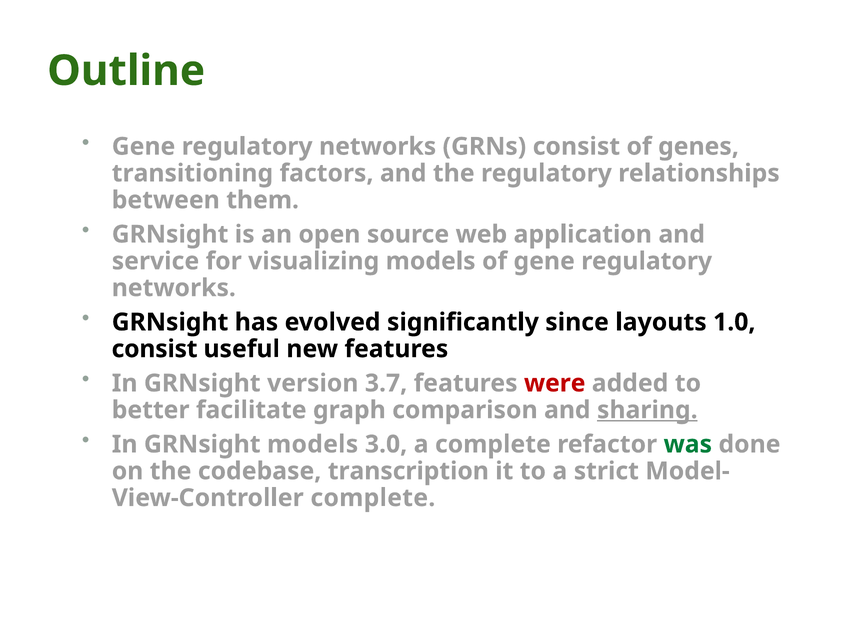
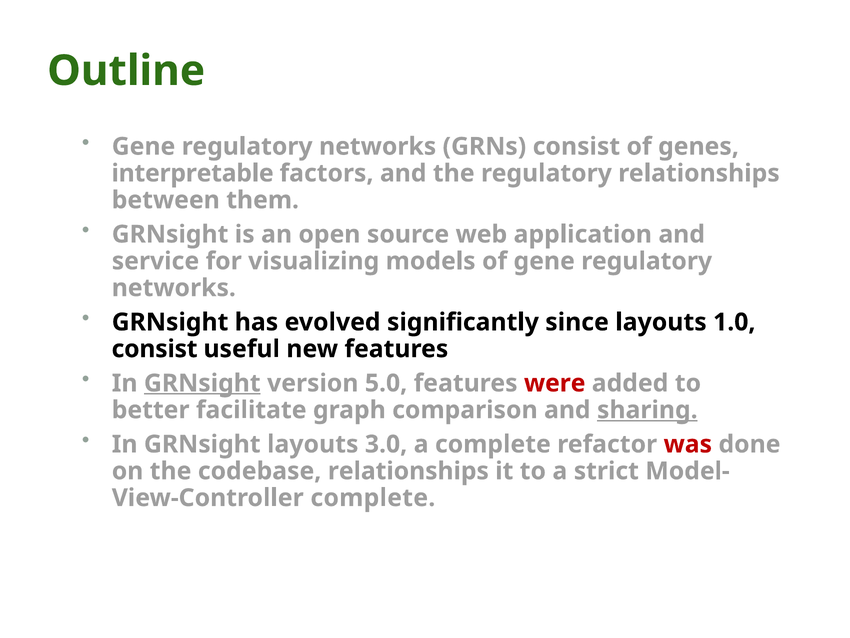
transitioning: transitioning -> interpretable
GRNsight at (202, 383) underline: none -> present
3.7: 3.7 -> 5.0
GRNsight models: models -> layouts
was colour: green -> red
codebase transcription: transcription -> relationships
